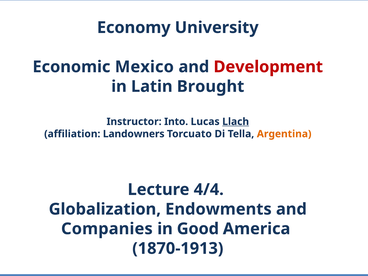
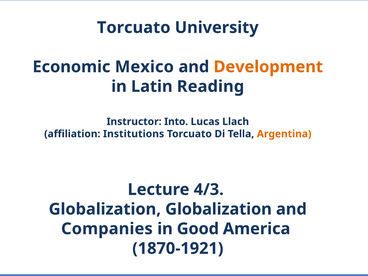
Economy at (134, 28): Economy -> Torcuato
Development colour: red -> orange
Brought: Brought -> Reading
Llach underline: present -> none
Landowners: Landowners -> Institutions
4/4: 4/4 -> 4/3
Globalization Endowments: Endowments -> Globalization
1870-1913: 1870-1913 -> 1870-1921
